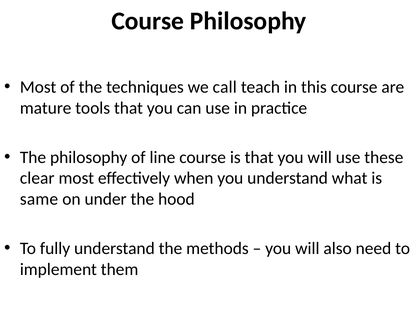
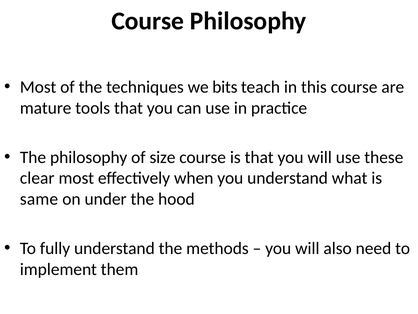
call: call -> bits
line: line -> size
